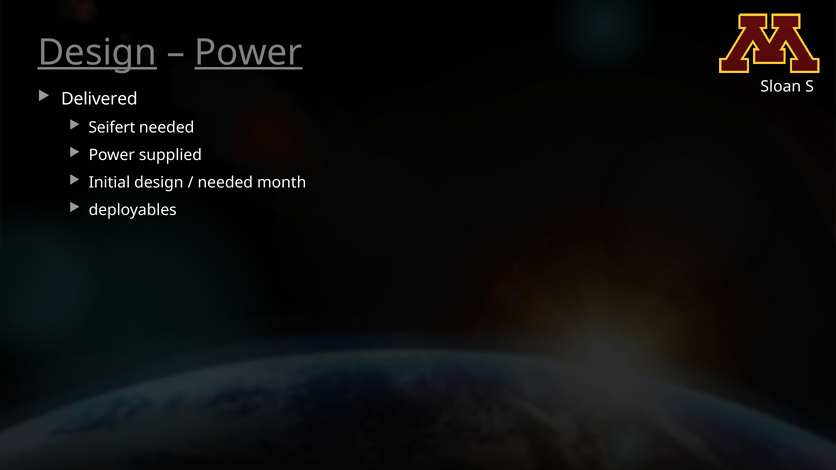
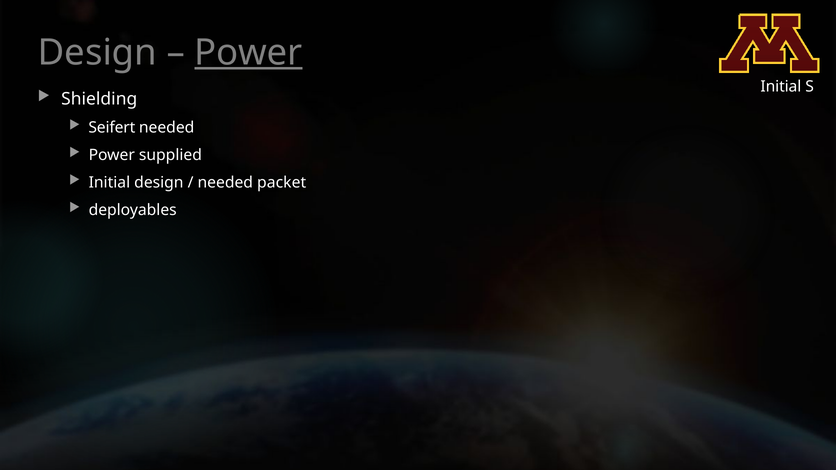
Design at (97, 53) underline: present -> none
Sloan at (781, 87): Sloan -> Initial
Delivered: Delivered -> Shielding
month: month -> packet
